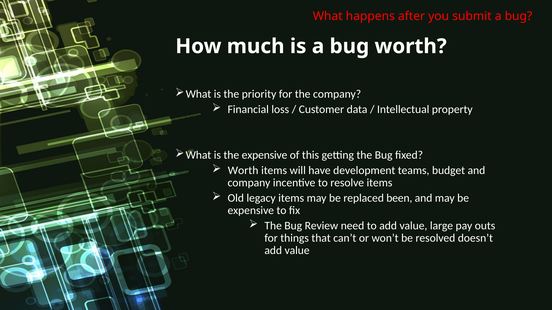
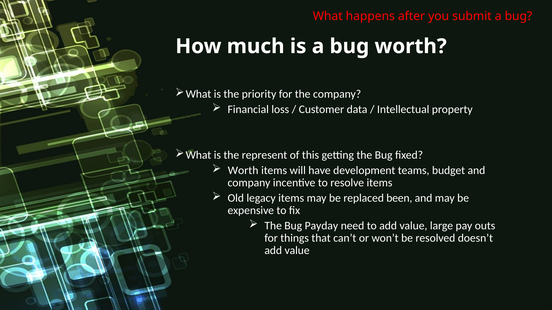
the expensive: expensive -> represent
Review: Review -> Payday
